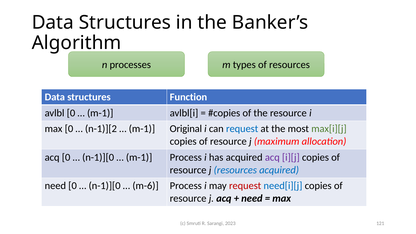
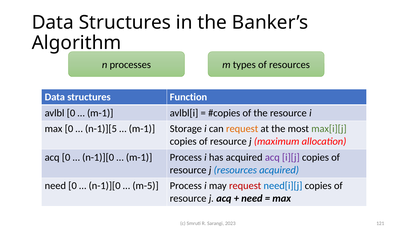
n-1)][2: n-1)][2 -> n-1)][5
Original: Original -> Storage
request at (242, 129) colour: blue -> orange
m-6: m-6 -> m-5
